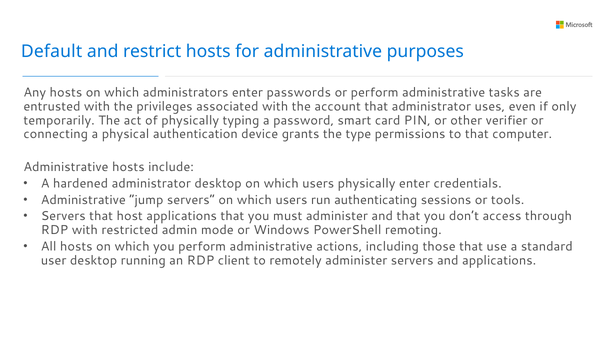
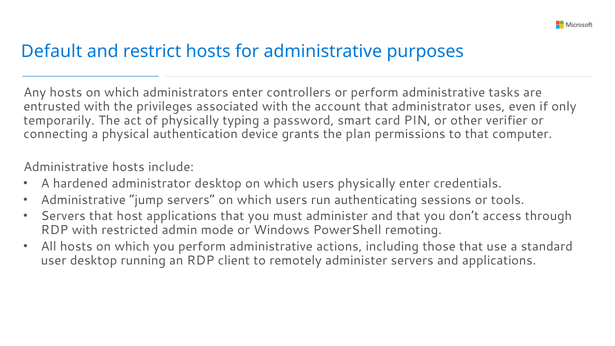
passwords: passwords -> controllers
type: type -> plan
